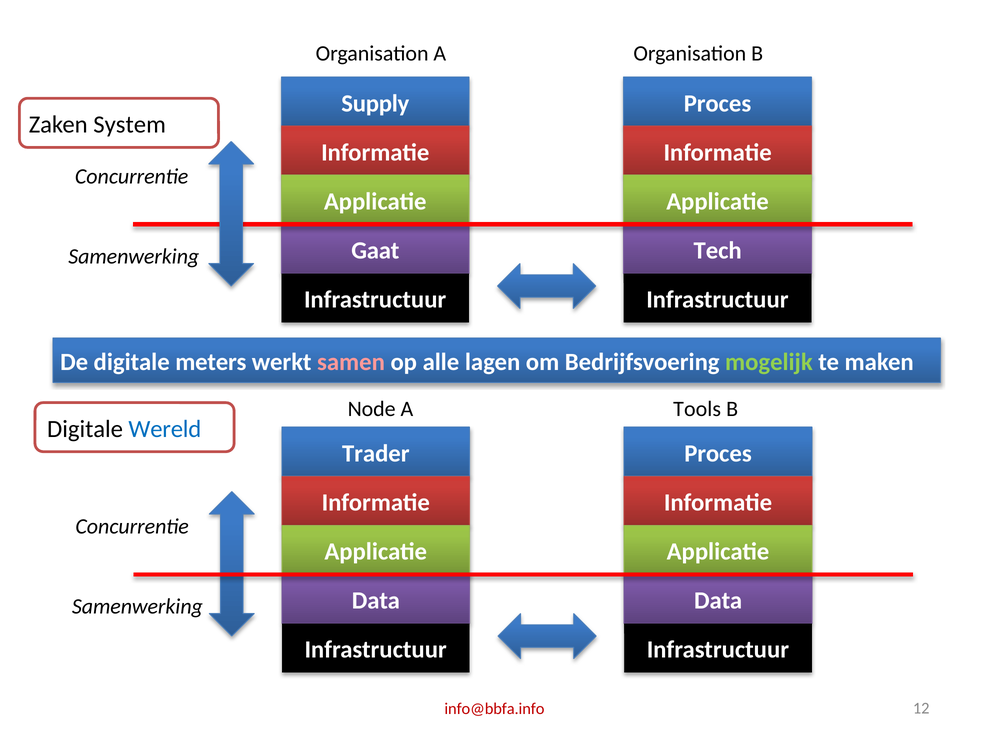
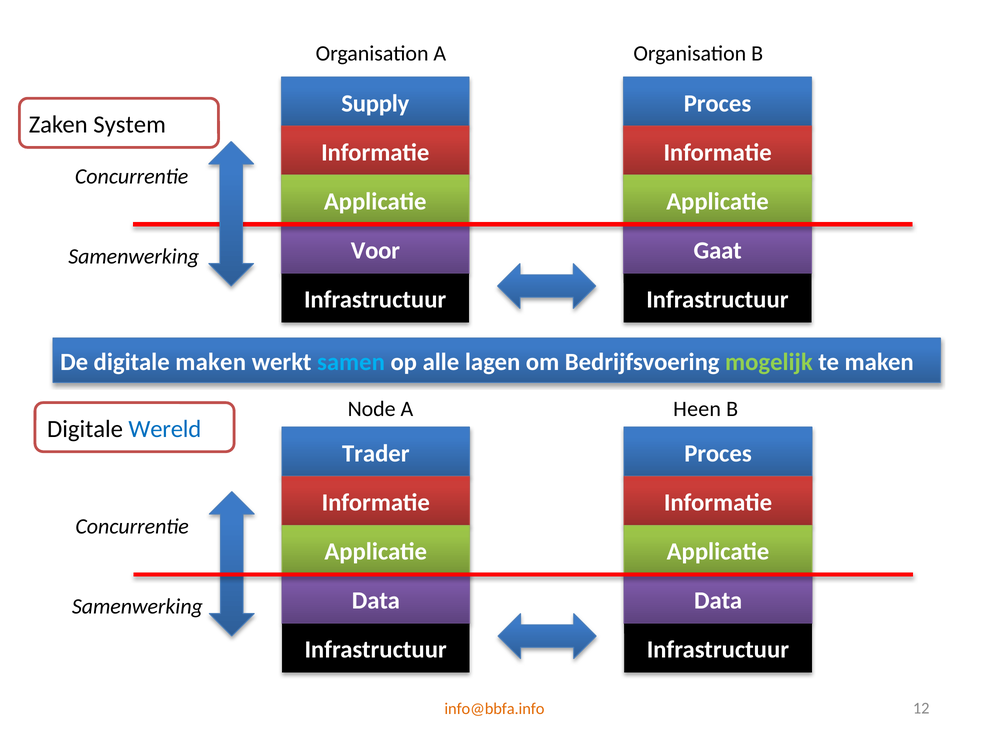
Gaat: Gaat -> Voor
Tech: Tech -> Gaat
digitale meters: meters -> maken
samen colour: pink -> light blue
Tools: Tools -> Heen
info@bbfa.info colour: red -> orange
